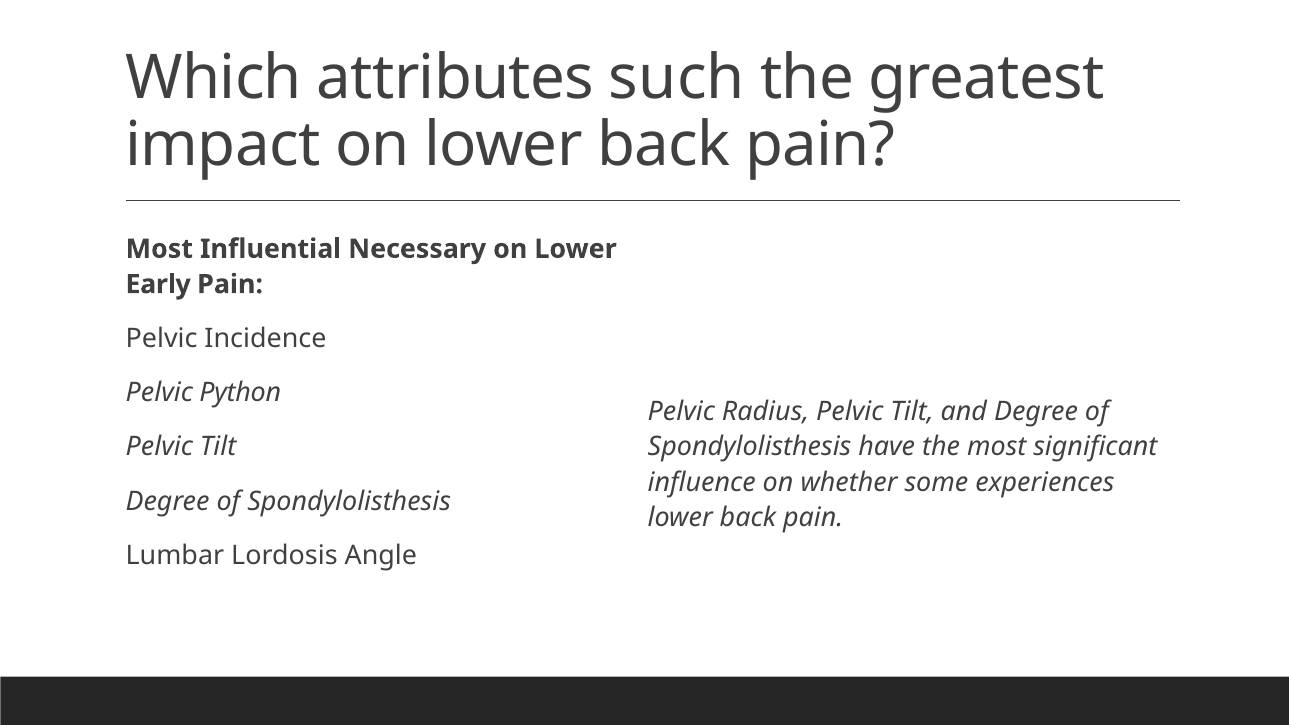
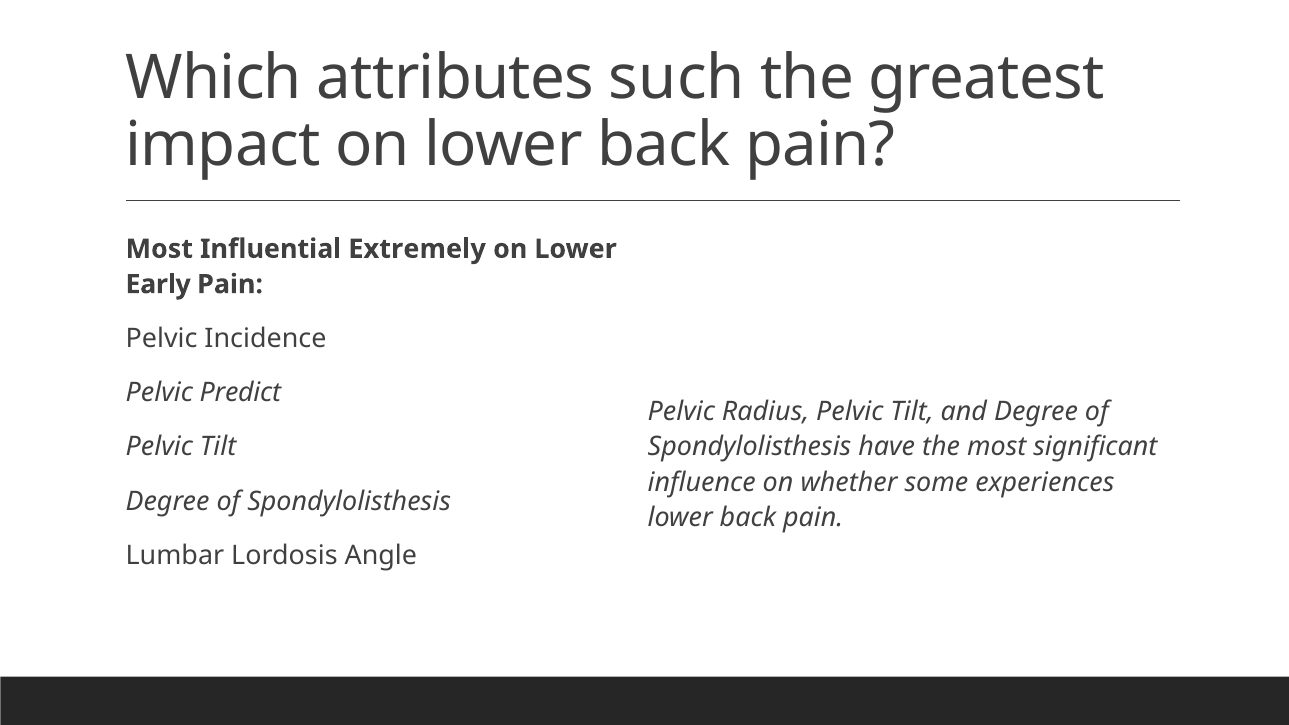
Necessary: Necessary -> Extremely
Python: Python -> Predict
